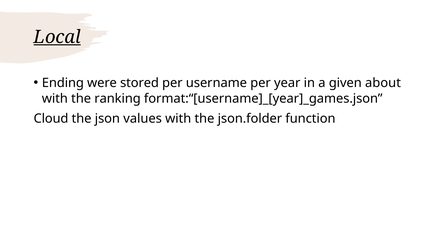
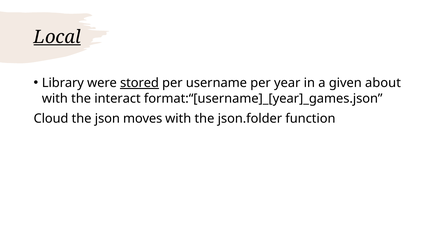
Ending: Ending -> Library
stored underline: none -> present
ranking: ranking -> interact
values: values -> moves
